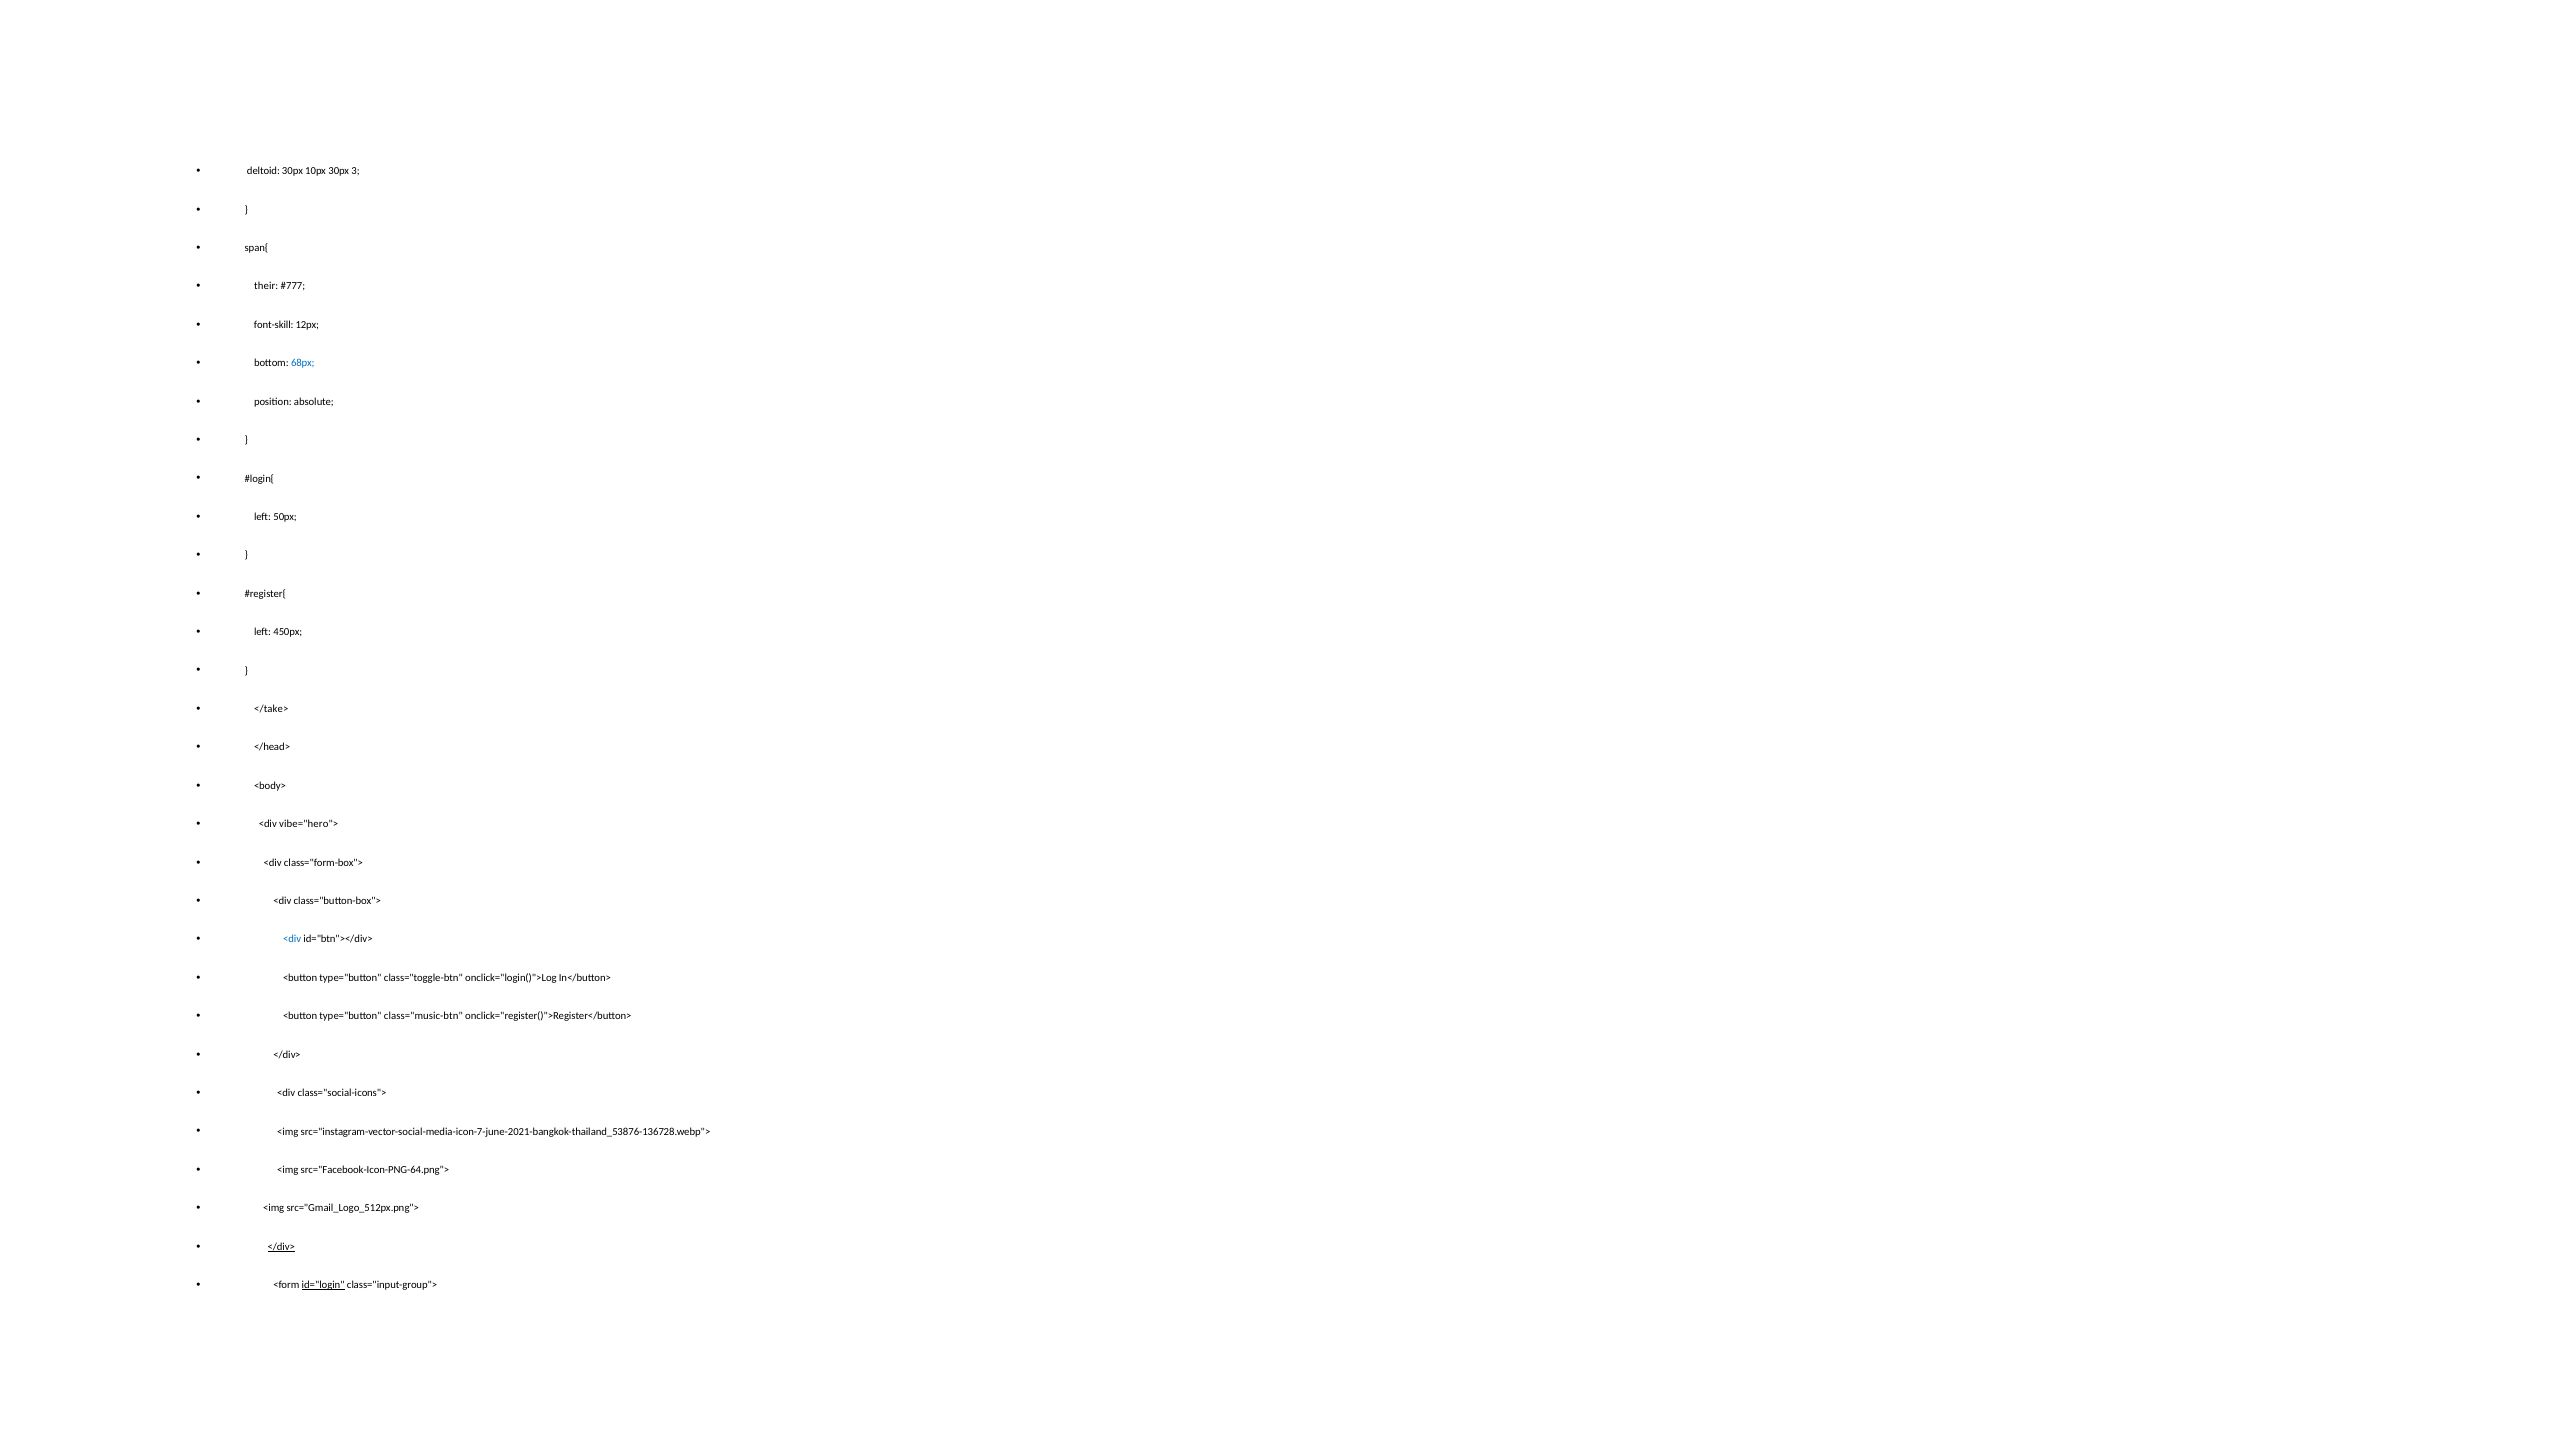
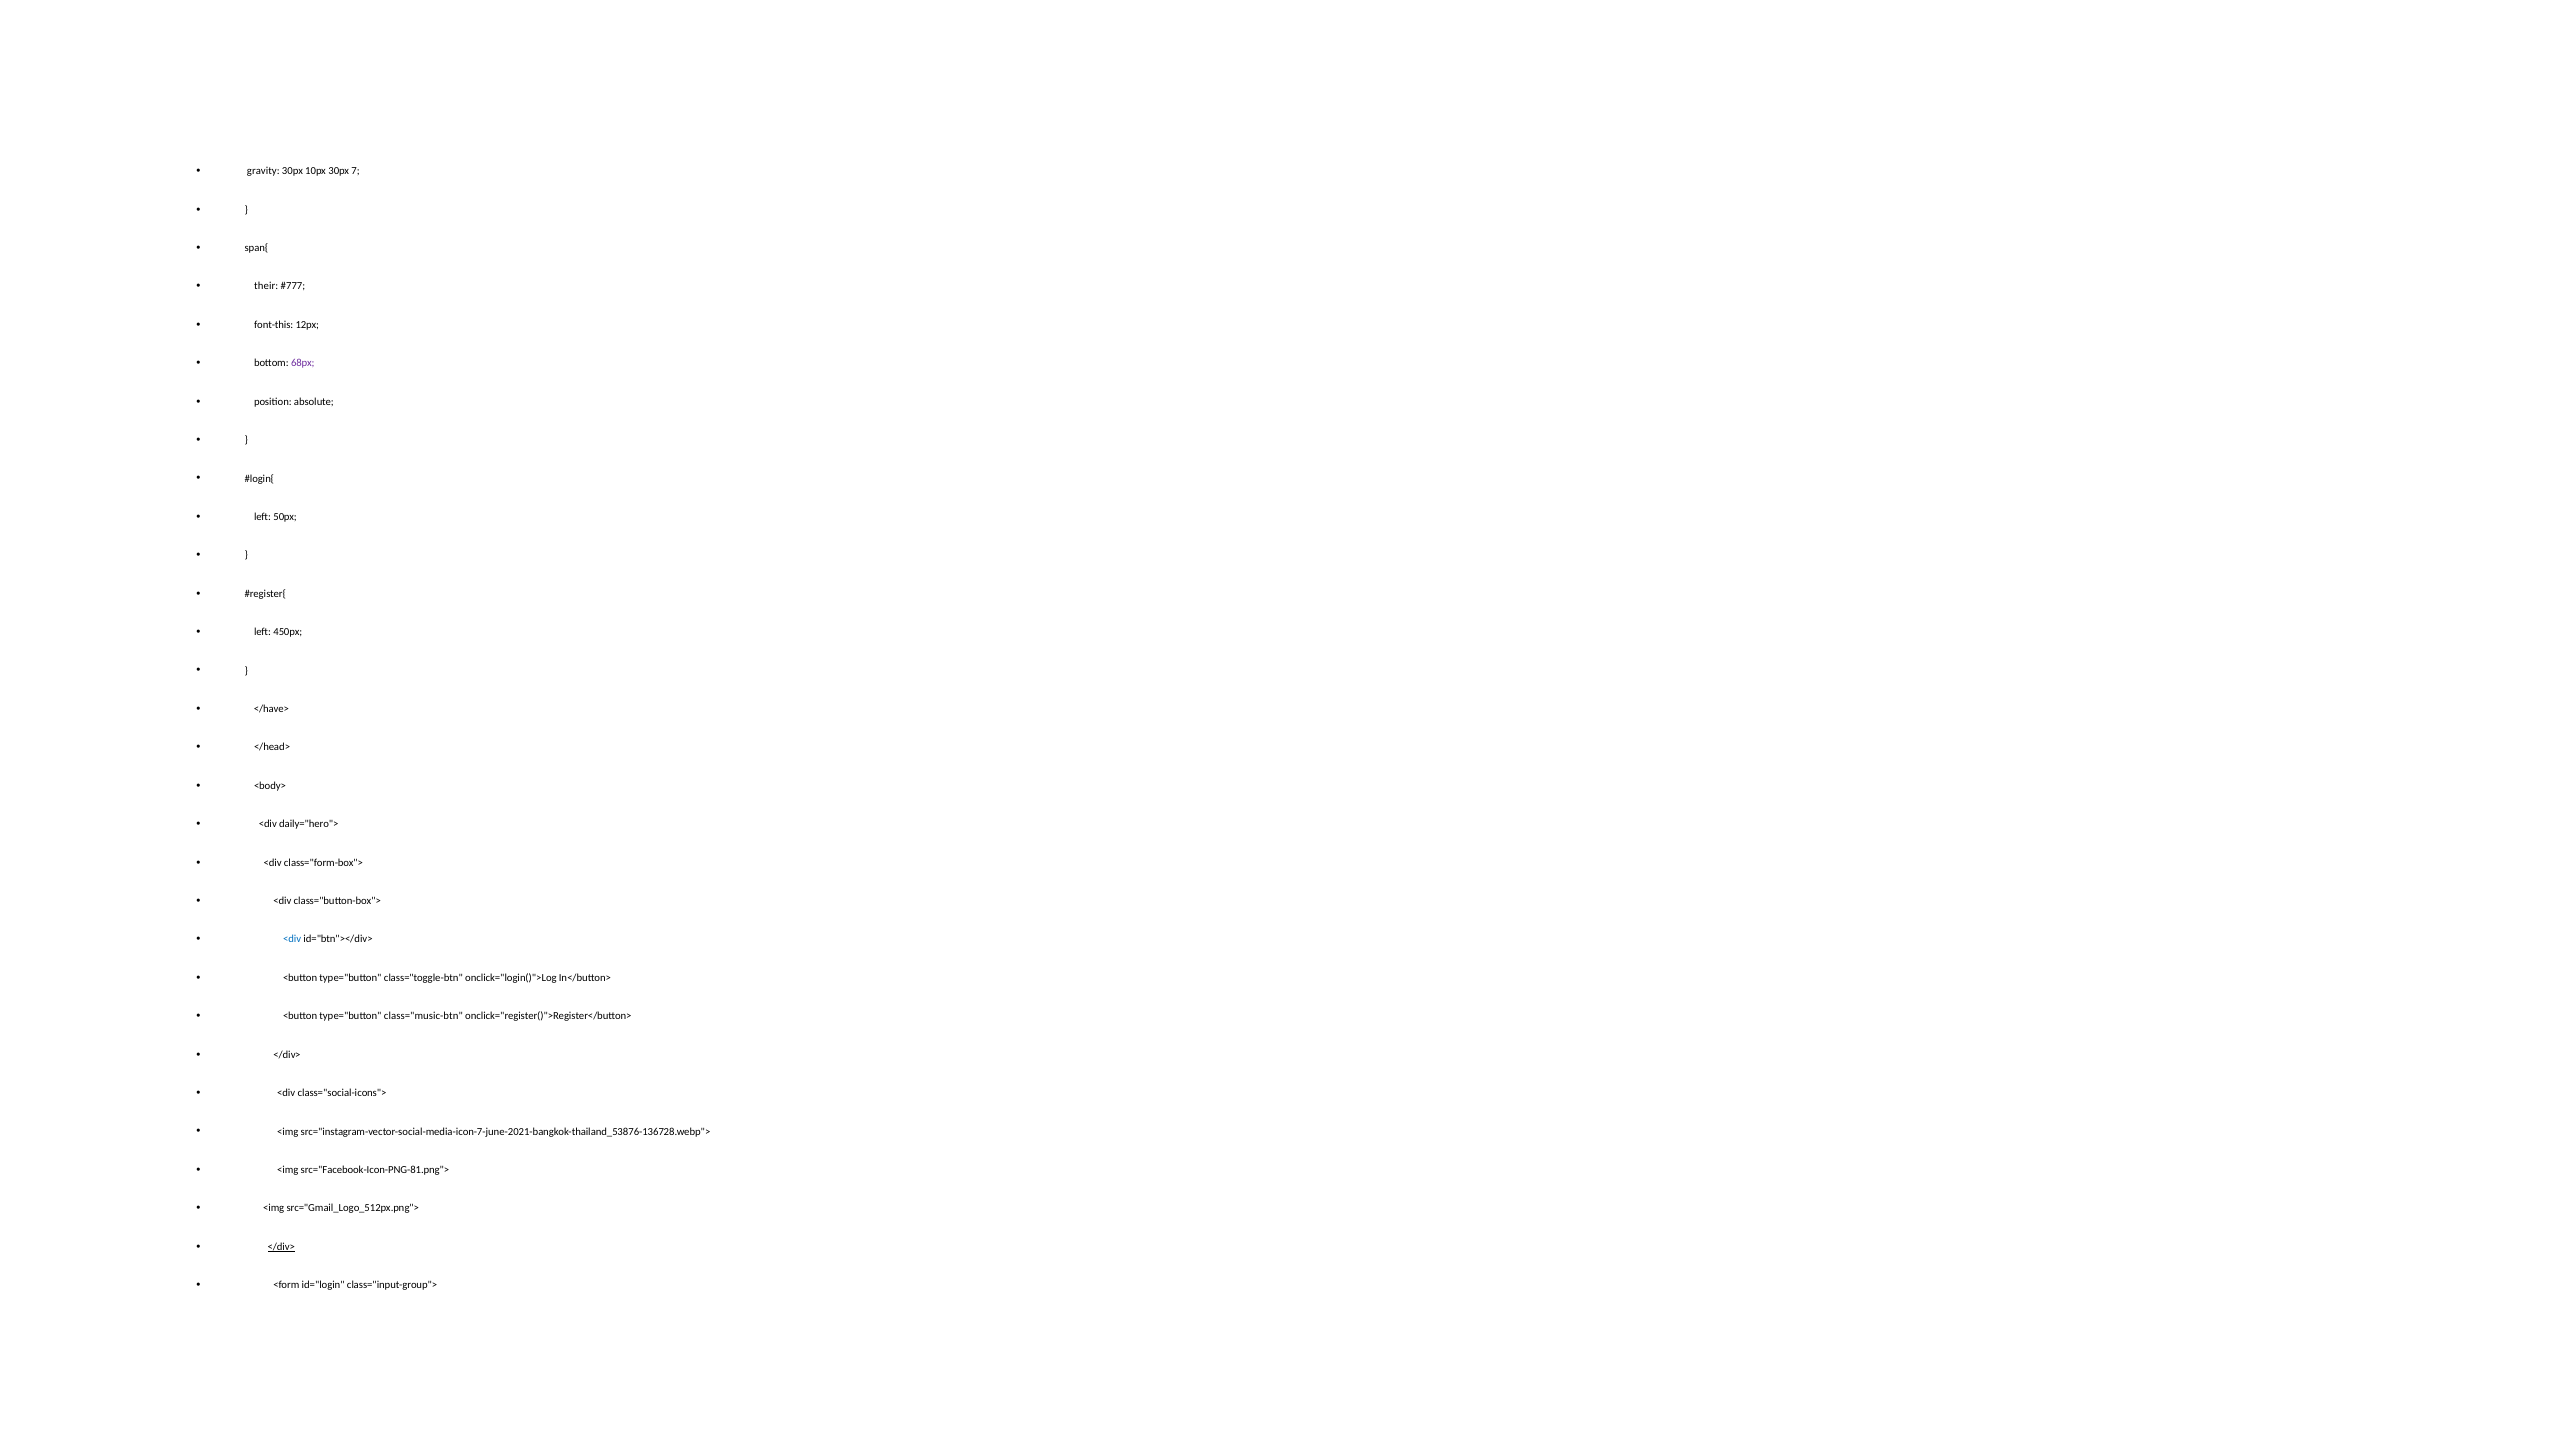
deltoid: deltoid -> gravity
3: 3 -> 7
font-skill: font-skill -> font-this
68px colour: blue -> purple
</take>: </take> -> </have>
vibe="hero">: vibe="hero"> -> daily="hero">
src="Facebook-Icon-PNG-64.png">: src="Facebook-Icon-PNG-64.png"> -> src="Facebook-Icon-PNG-81.png">
id="login underline: present -> none
